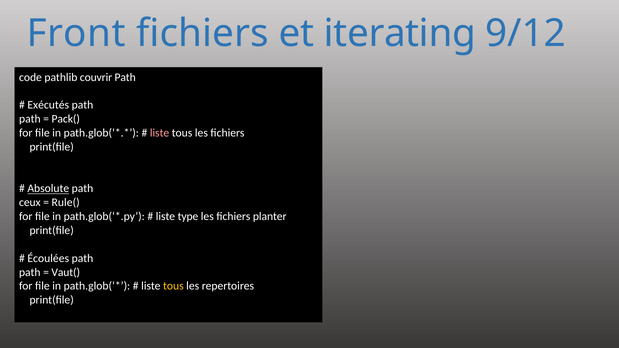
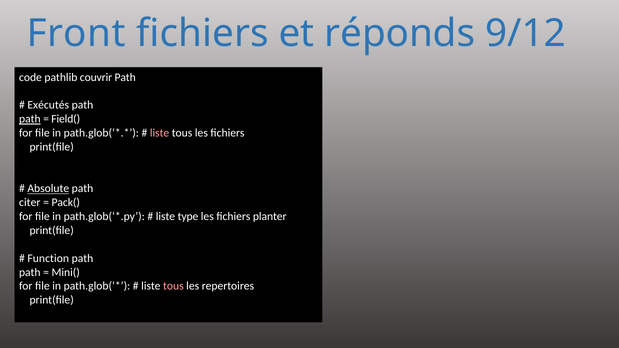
iterating: iterating -> réponds
path at (30, 119) underline: none -> present
Pack(: Pack( -> Field(
ceux: ceux -> citer
Rule(: Rule( -> Pack(
Écoulées: Écoulées -> Function
Vaut(: Vaut( -> Mini(
tous at (173, 286) colour: yellow -> pink
